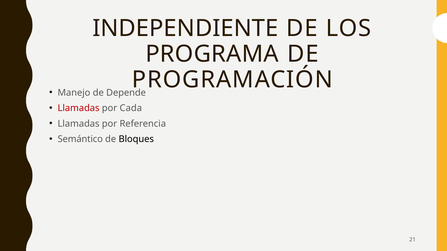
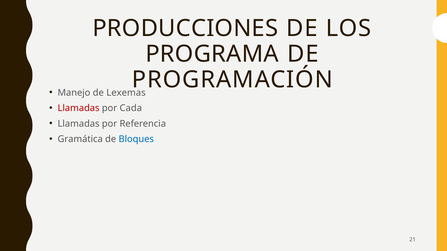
INDEPENDIENTE: INDEPENDIENTE -> PRODUCCIONES
Depende: Depende -> Lexemas
Semántico: Semántico -> Gramática
Bloques colour: black -> blue
